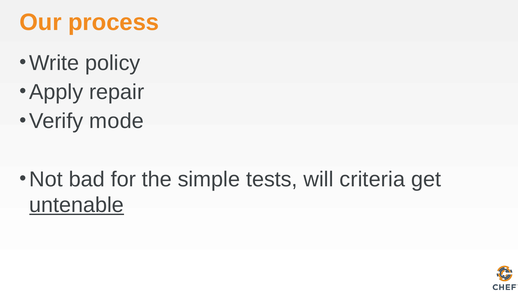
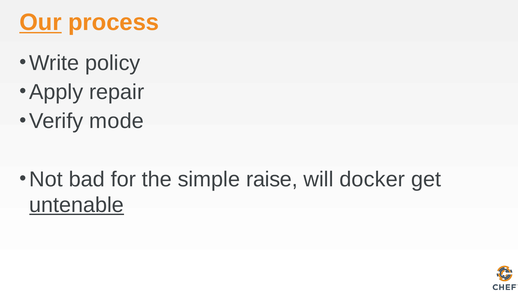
Our underline: none -> present
tests: tests -> raise
criteria: criteria -> docker
